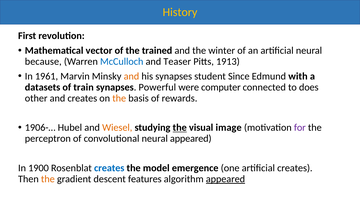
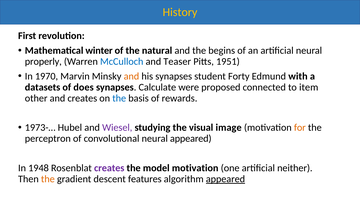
vector: vector -> winter
trained: trained -> natural
winter: winter -> begins
because: because -> properly
1913: 1913 -> 1951
1961: 1961 -> 1970
Since: Since -> Forty
train: train -> does
Powerful: Powerful -> Calculate
computer: computer -> proposed
does: does -> item
the at (119, 98) colour: orange -> blue
1906-…: 1906-… -> 1973-…
Wiesel colour: orange -> purple
the at (180, 127) underline: present -> none
for colour: purple -> orange
1900: 1900 -> 1948
creates at (109, 168) colour: blue -> purple
model emergence: emergence -> motivation
artificial creates: creates -> neither
